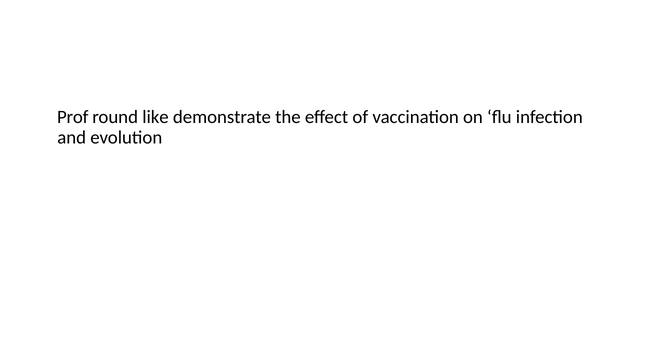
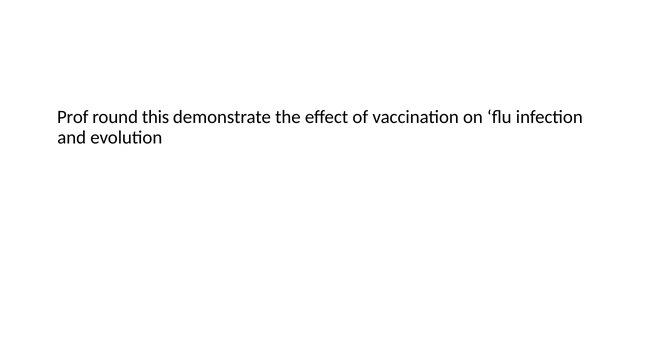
like: like -> this
